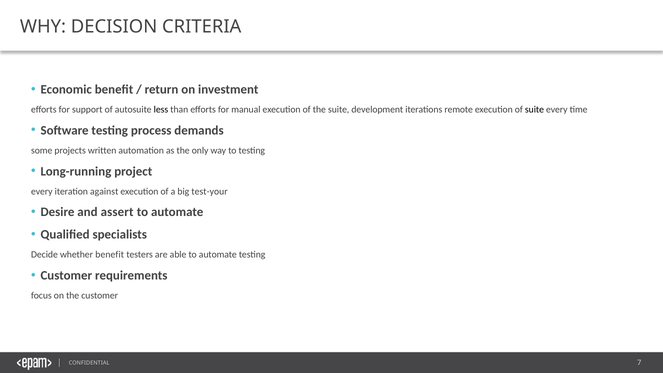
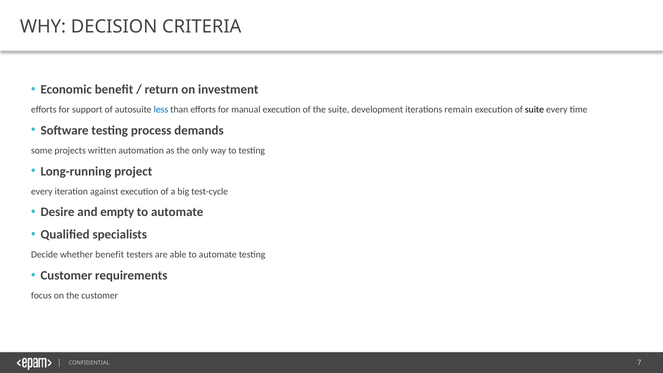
less colour: black -> blue
remote: remote -> remain
test-your: test-your -> test-cycle
assert: assert -> empty
